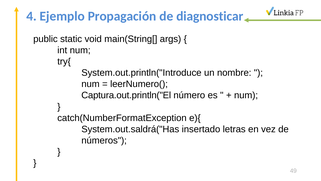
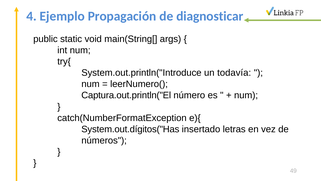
nombre: nombre -> todavía
System.out.saldrá("Has: System.out.saldrá("Has -> System.out.dígitos("Has
